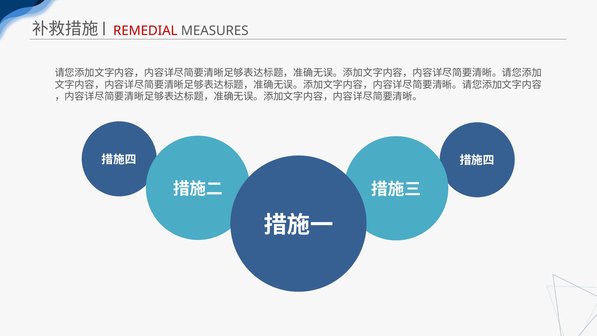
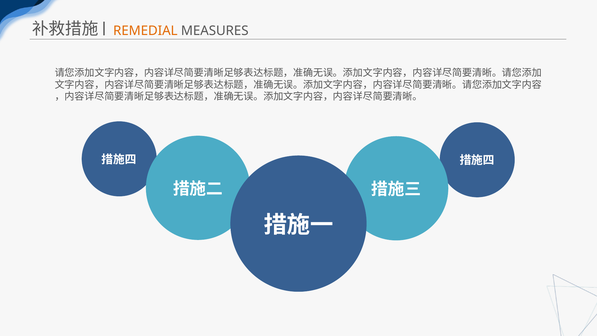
REMEDIAL colour: red -> orange
